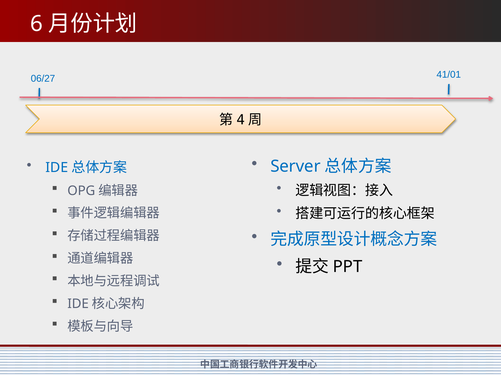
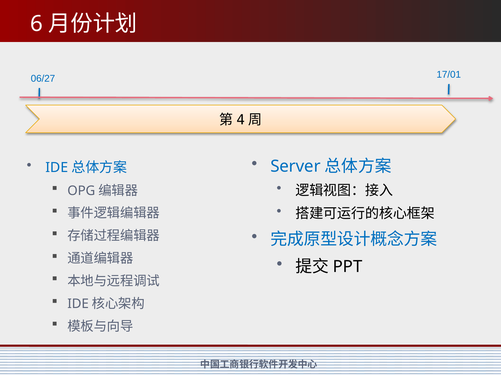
41/01: 41/01 -> 17/01
